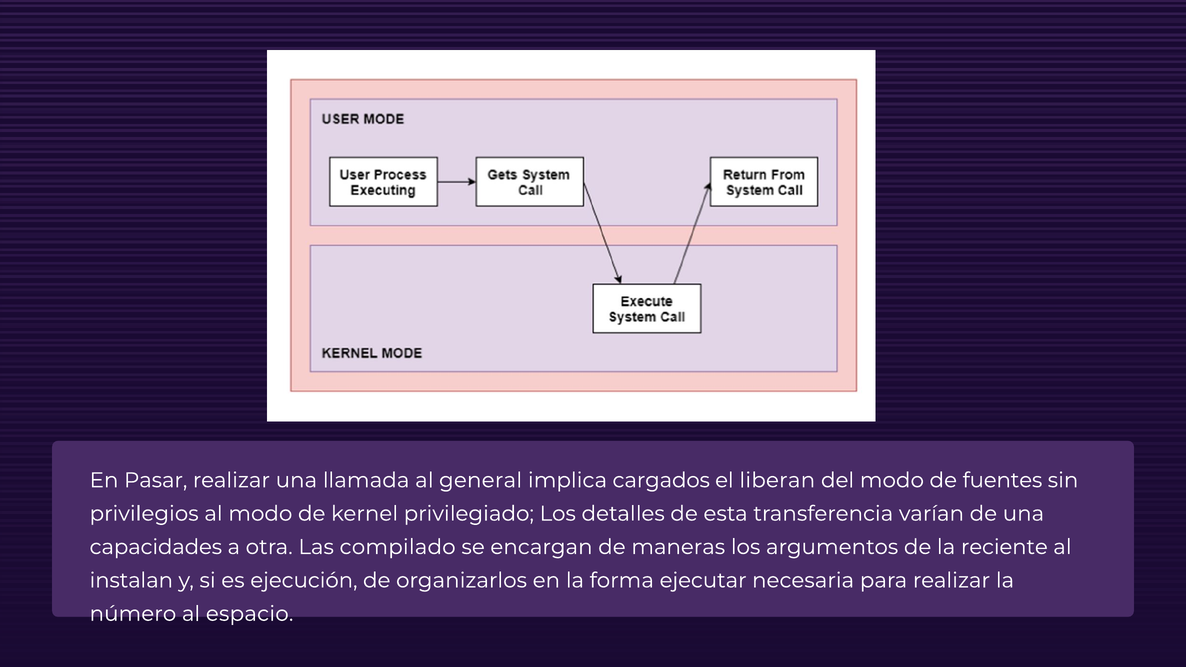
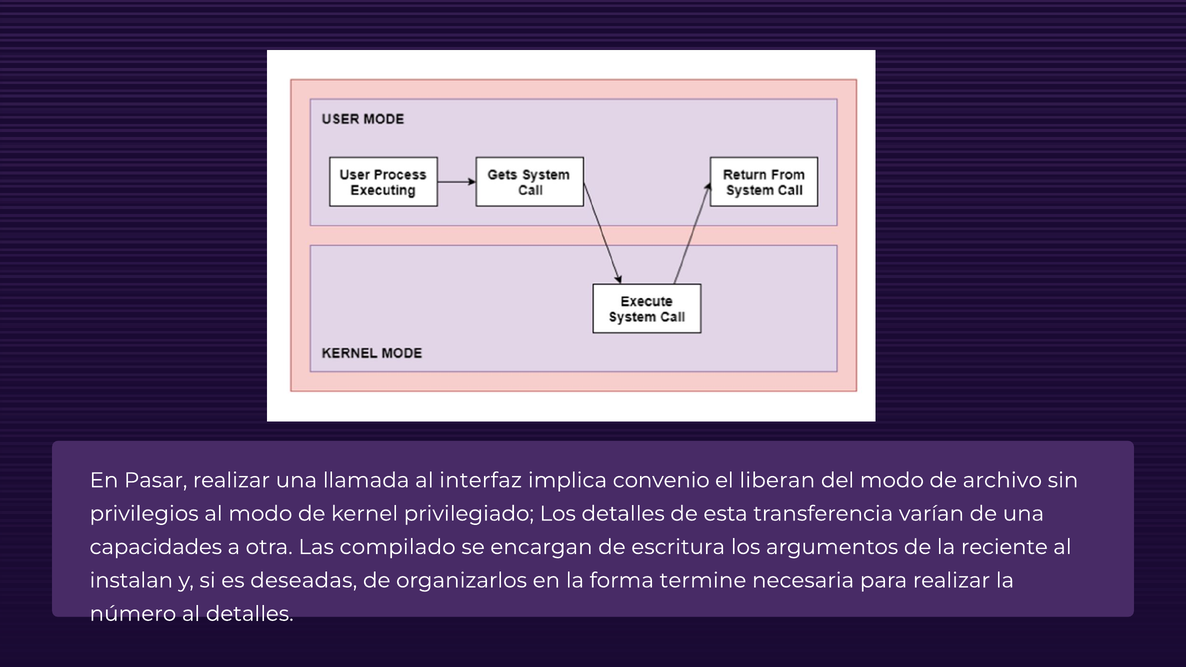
general: general -> interfaz
cargados: cargados -> convenio
fuentes: fuentes -> archivo
maneras: maneras -> escritura
ejecución: ejecución -> deseadas
ejecutar: ejecutar -> termine
al espacio: espacio -> detalles
